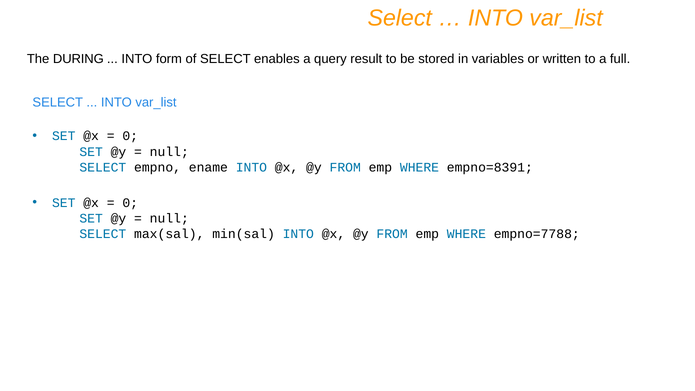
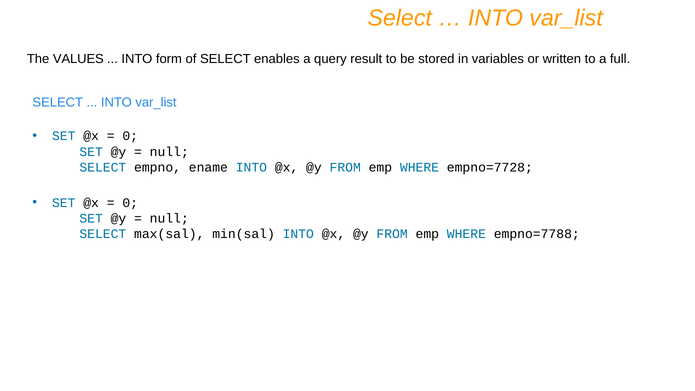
DURING: DURING -> VALUES
empno=8391: empno=8391 -> empno=7728
